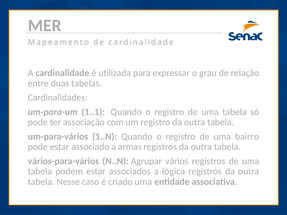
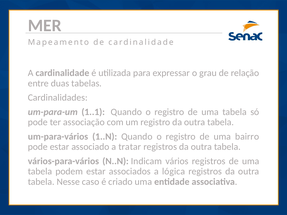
armas: armas -> tratar
Agrupar: Agrupar -> Indicam
